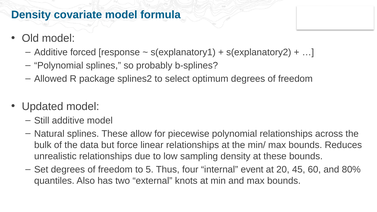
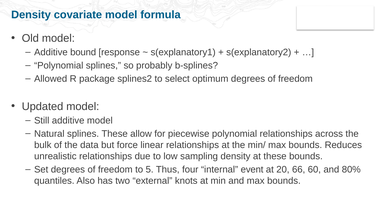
forced: forced -> bound
45: 45 -> 66
